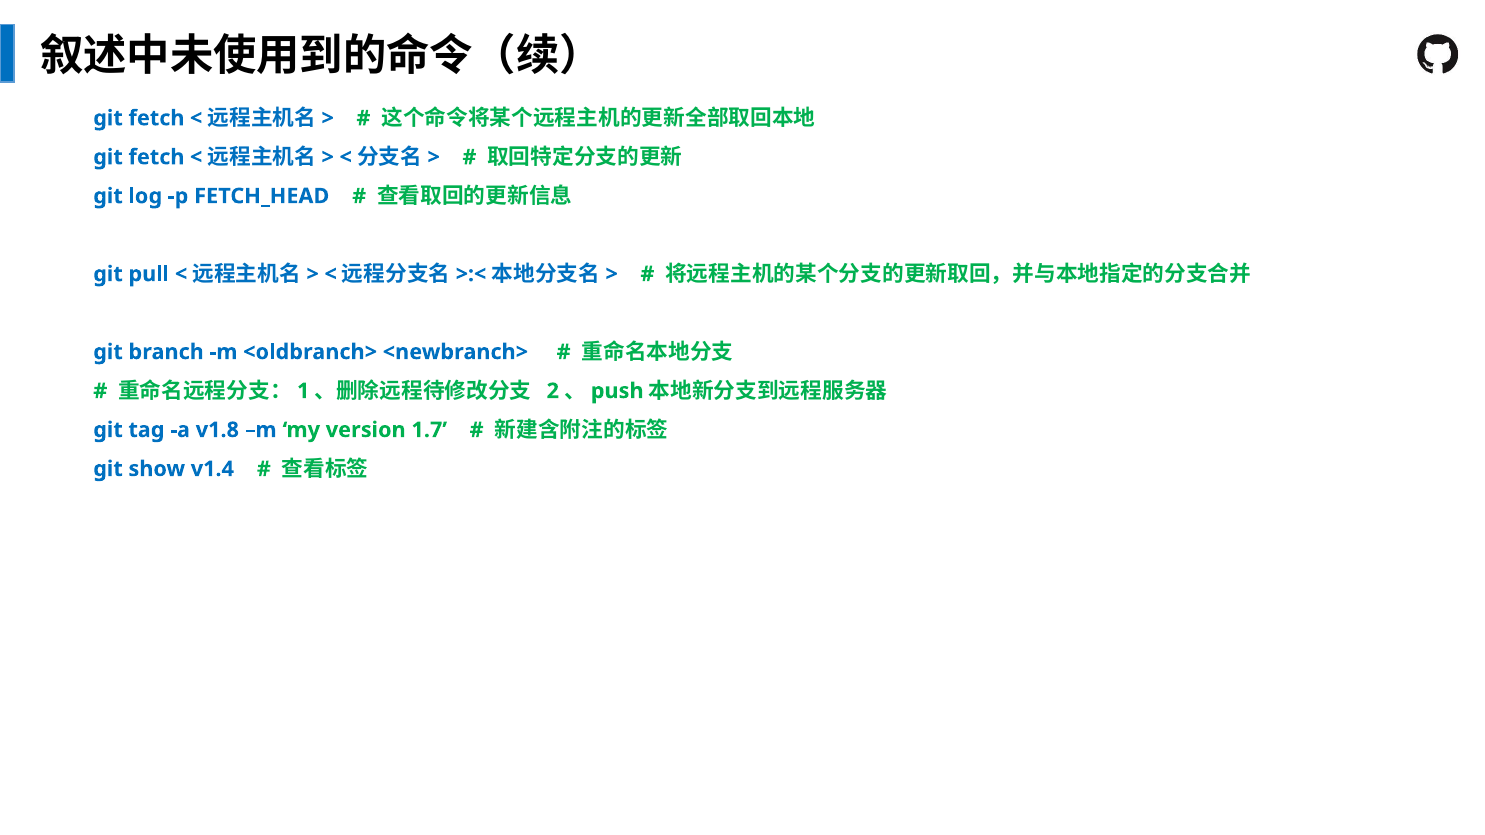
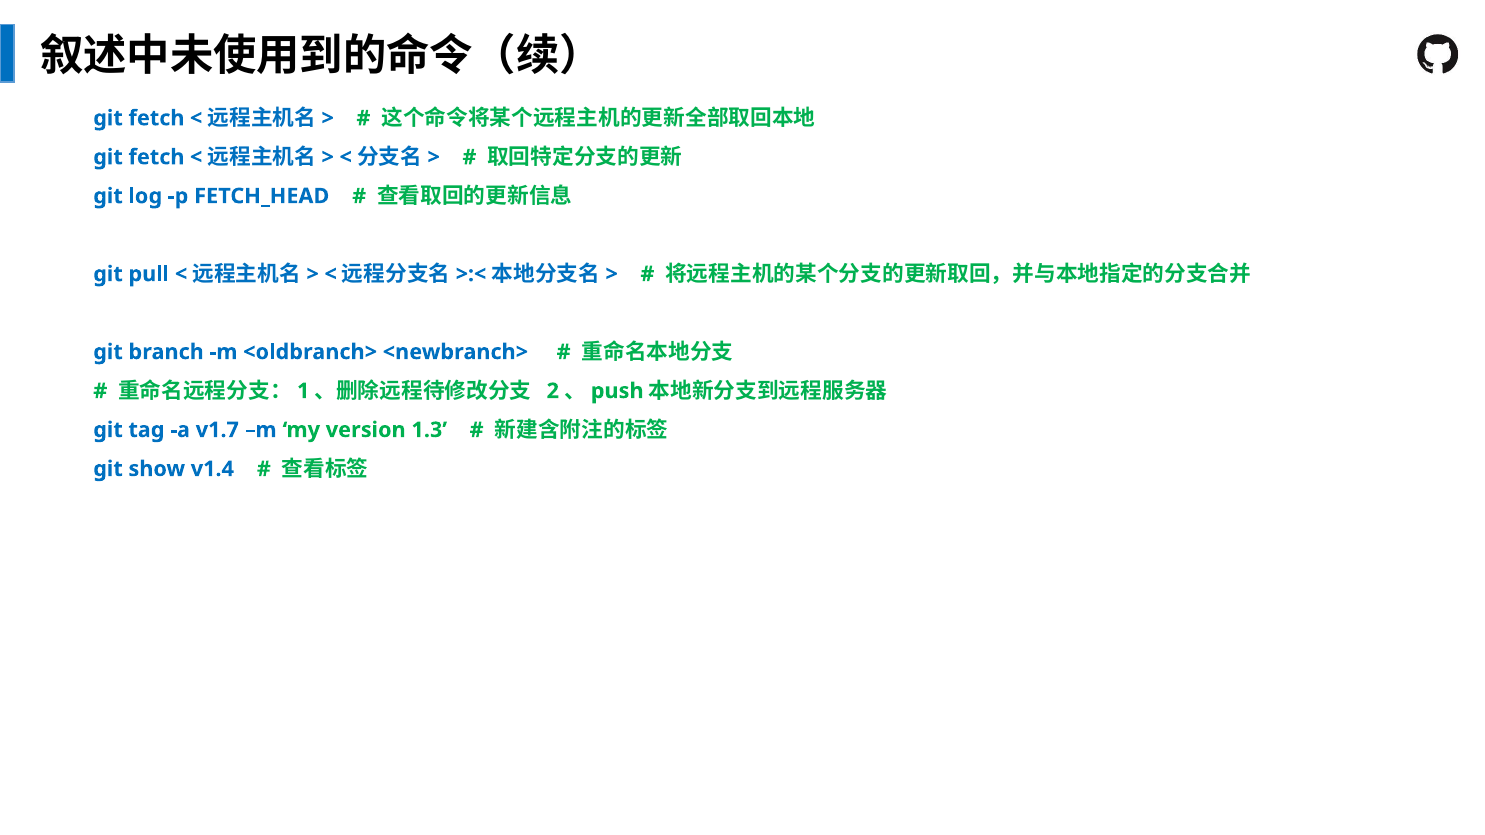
v1.8: v1.8 -> v1.7
1.7: 1.7 -> 1.3
